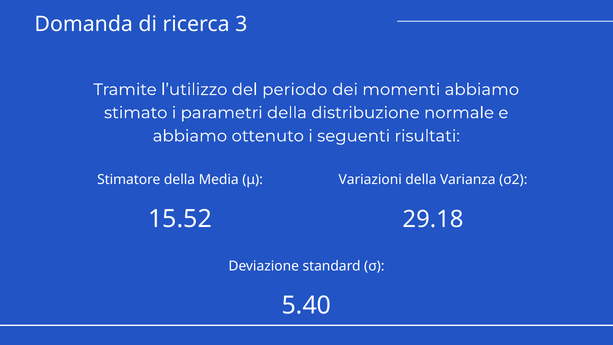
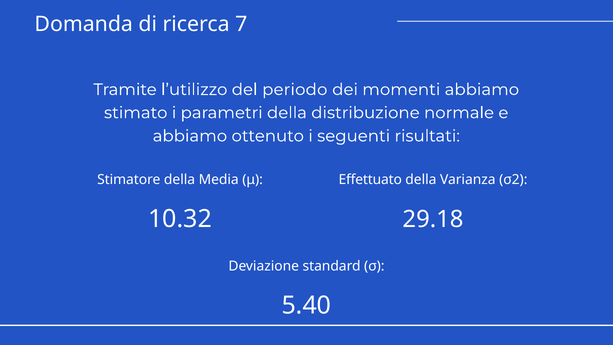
3: 3 -> 7
Variazioni: Variazioni -> Effettuato
15.52: 15.52 -> 10.32
